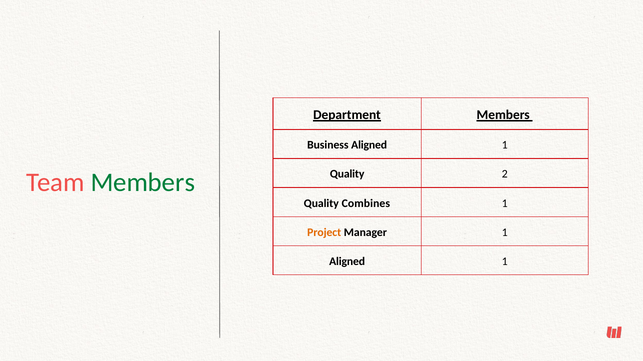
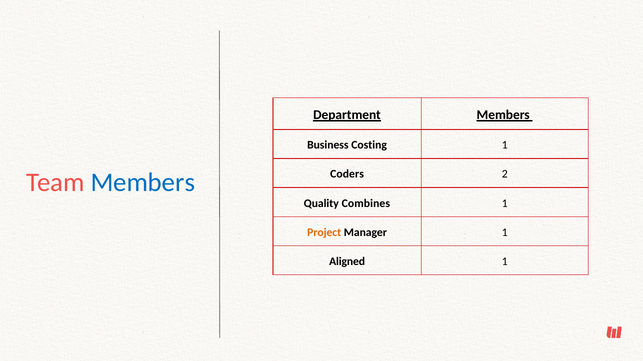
Business Aligned: Aligned -> Costing
Quality at (347, 175): Quality -> Coders
Members at (143, 183) colour: green -> blue
